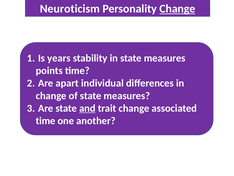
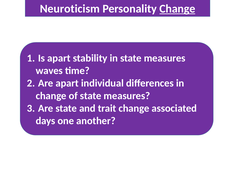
Is years: years -> apart
points: points -> waves
and underline: present -> none
time at (45, 120): time -> days
